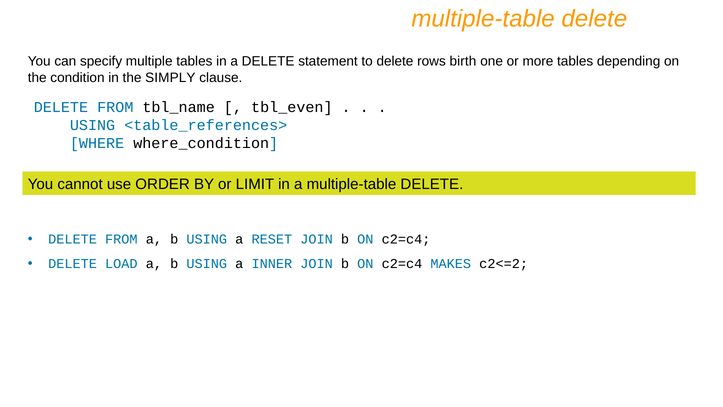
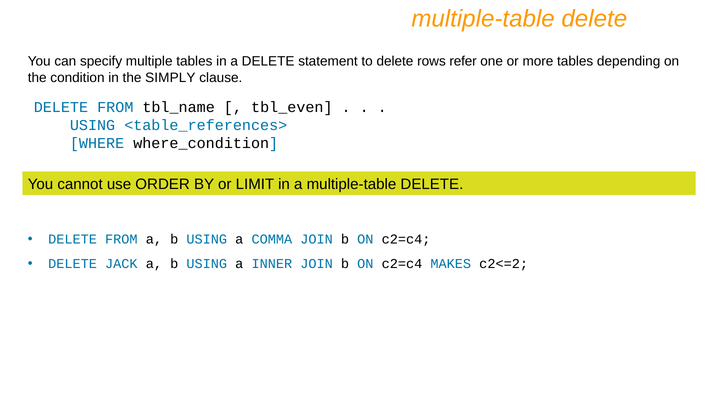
birth: birth -> refer
RESET: RESET -> COMMA
LOAD: LOAD -> JACK
